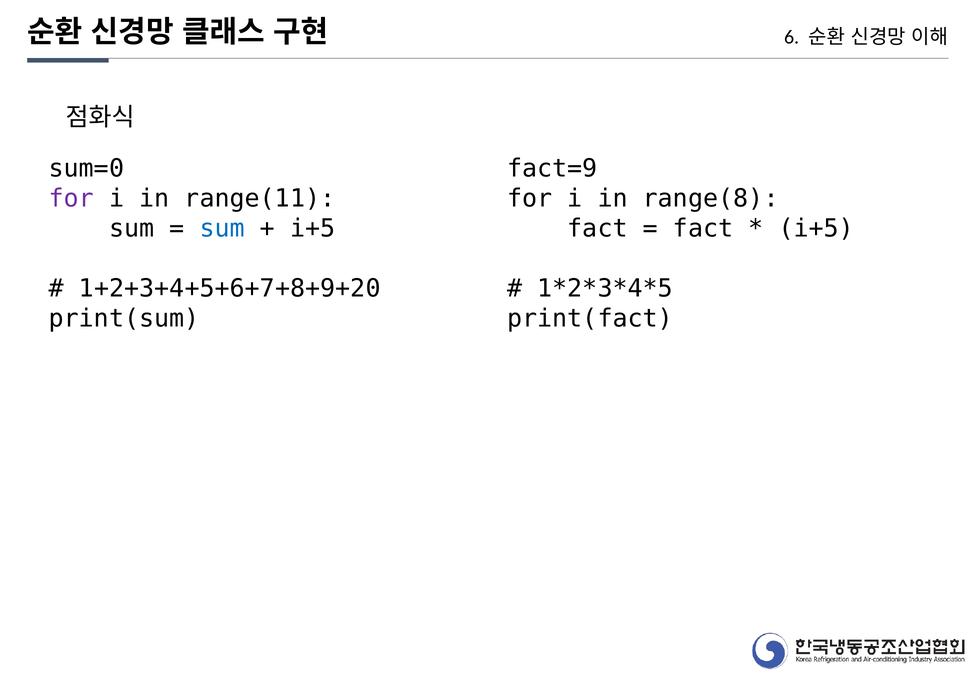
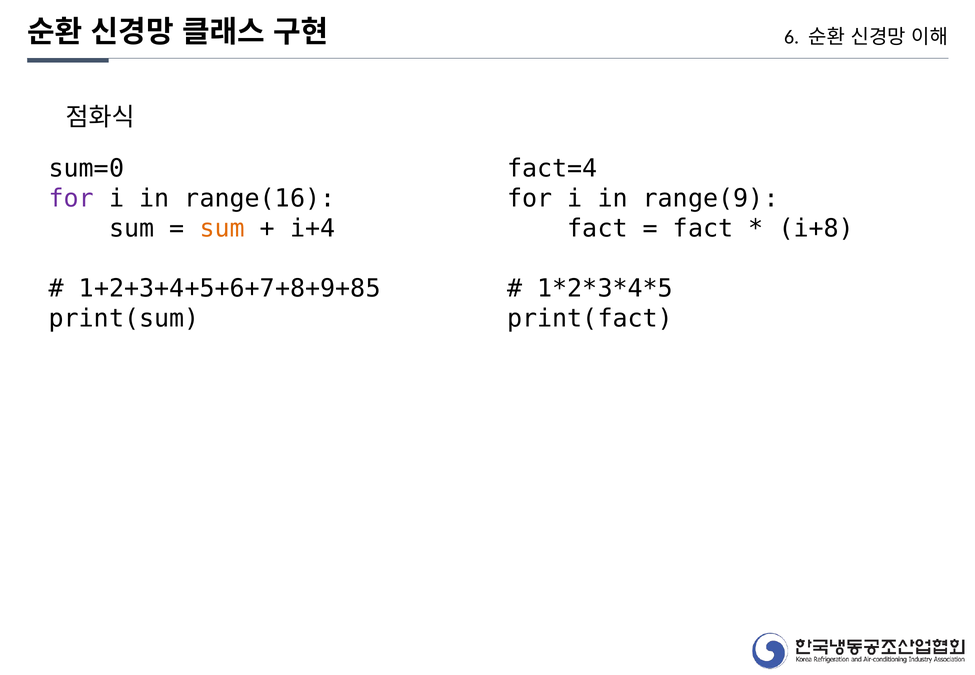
fact=9: fact=9 -> fact=4
range(11: range(11 -> range(16
range(8: range(8 -> range(9
sum at (222, 228) colour: blue -> orange
i+5 at (313, 228): i+5 -> i+4
i+5 at (816, 228): i+5 -> i+8
1+2+3+4+5+6+7+8+9+20: 1+2+3+4+5+6+7+8+9+20 -> 1+2+3+4+5+6+7+8+9+85
